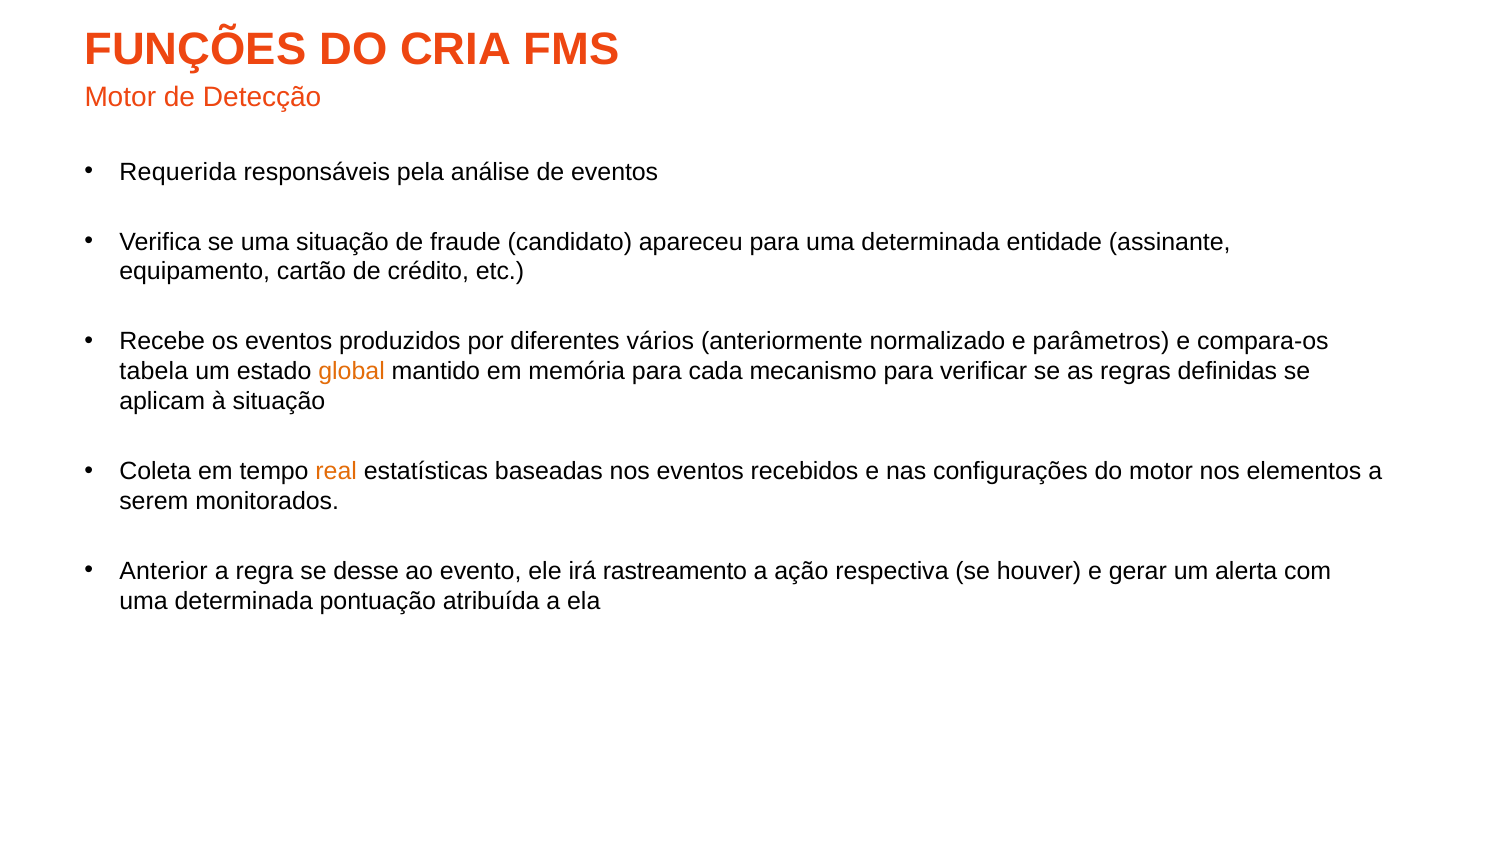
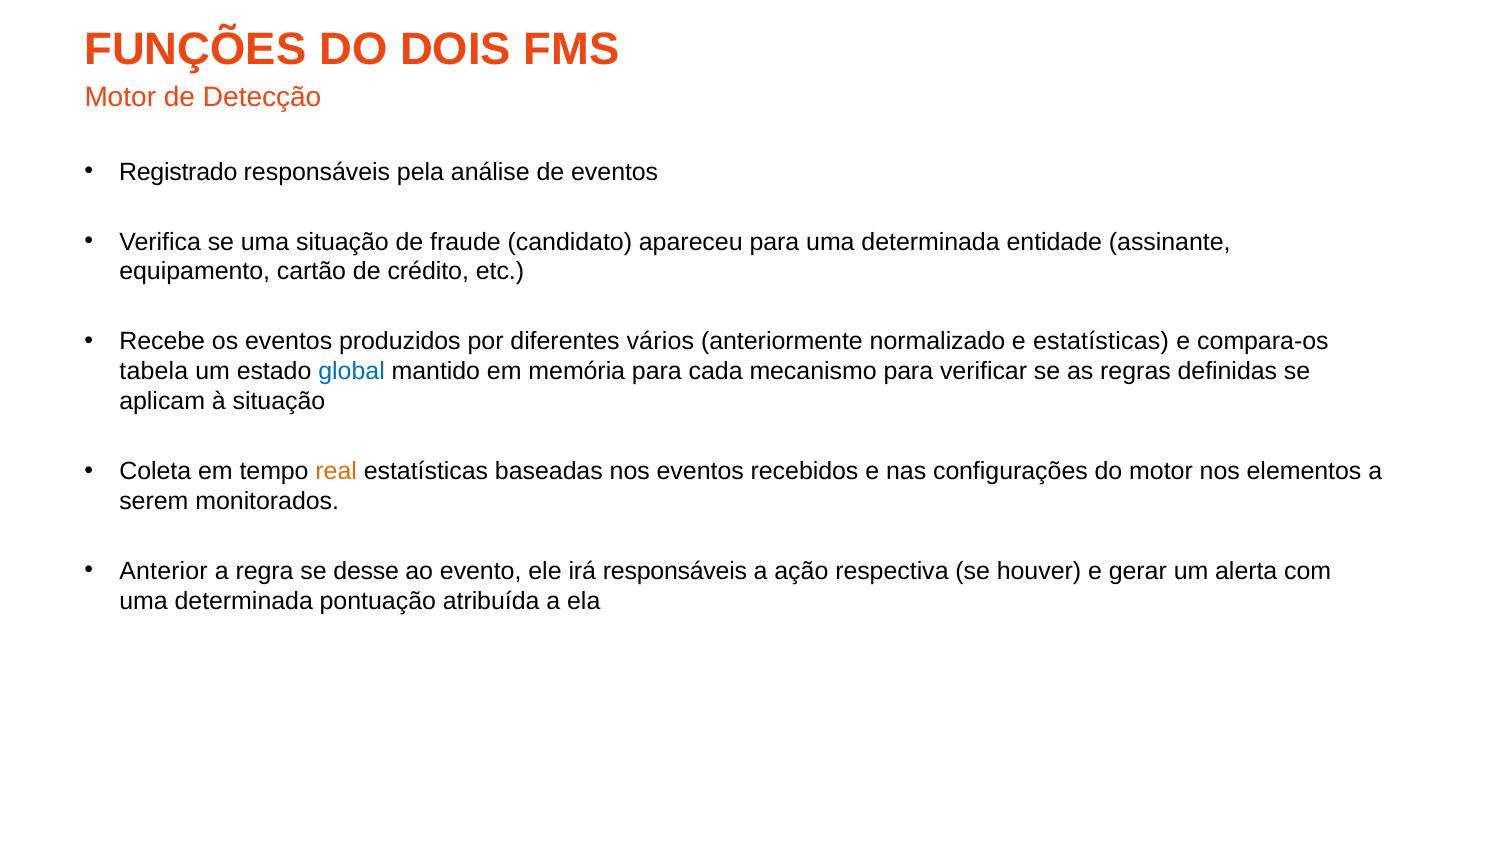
CRIA: CRIA -> DOIS
Requerida: Requerida -> Registrado
e parâmetros: parâmetros -> estatísticas
global colour: orange -> blue
irá rastreamento: rastreamento -> responsáveis
